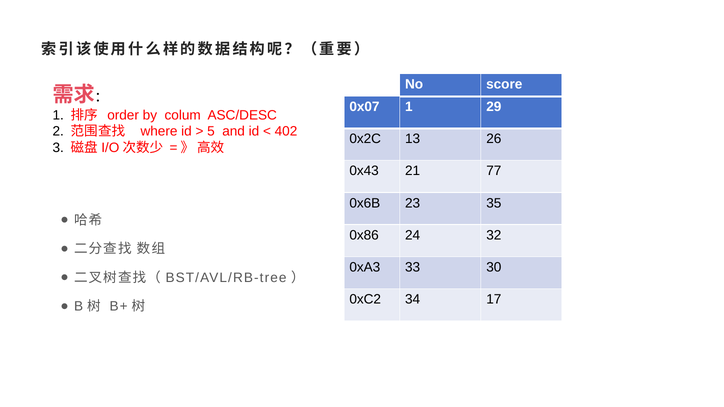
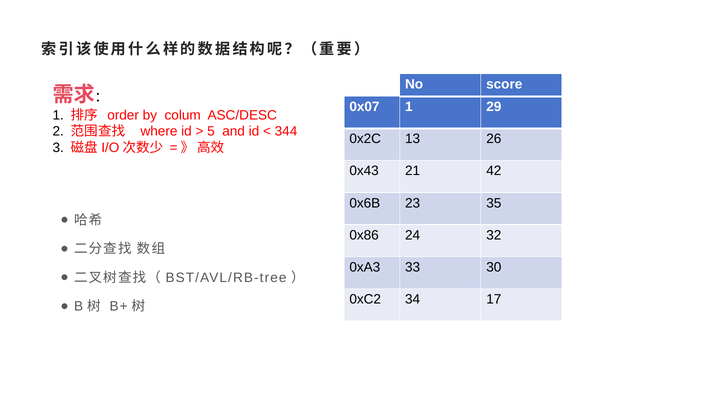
402: 402 -> 344
77: 77 -> 42
